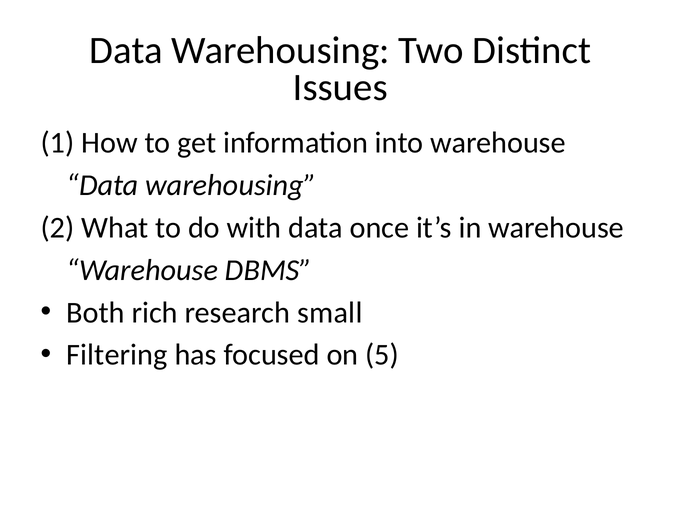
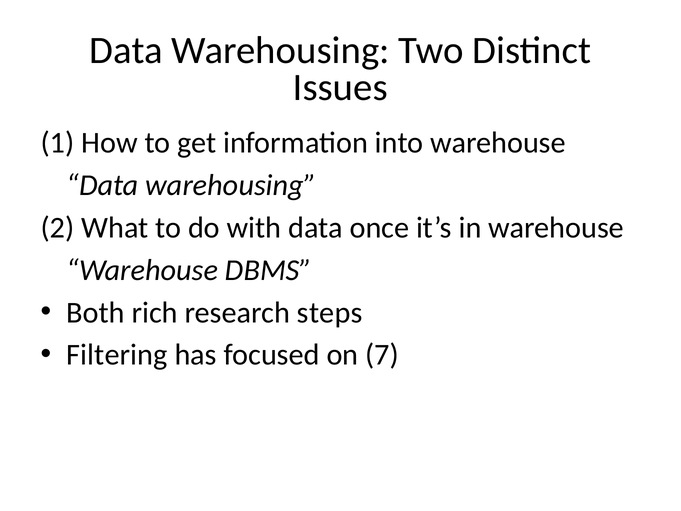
small: small -> steps
5: 5 -> 7
